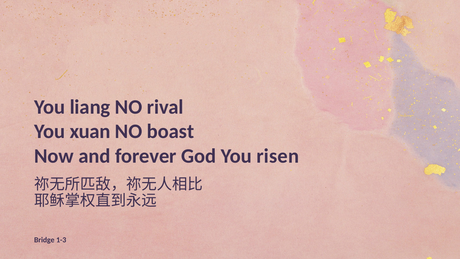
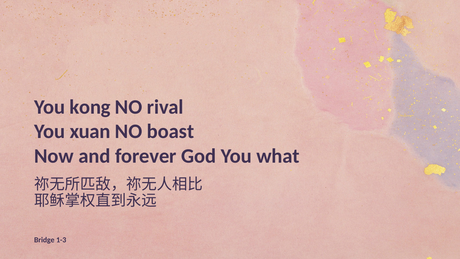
liang: liang -> kong
risen: risen -> what
